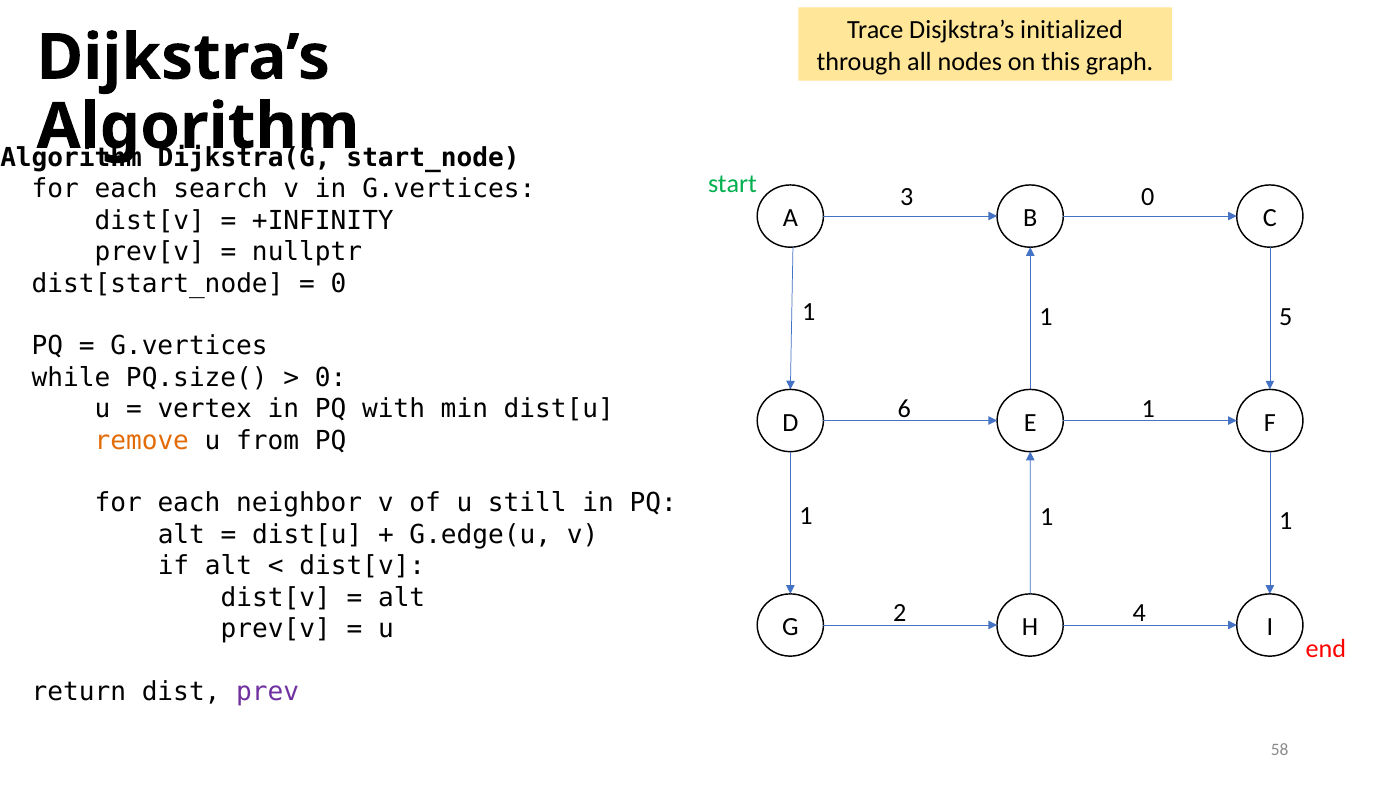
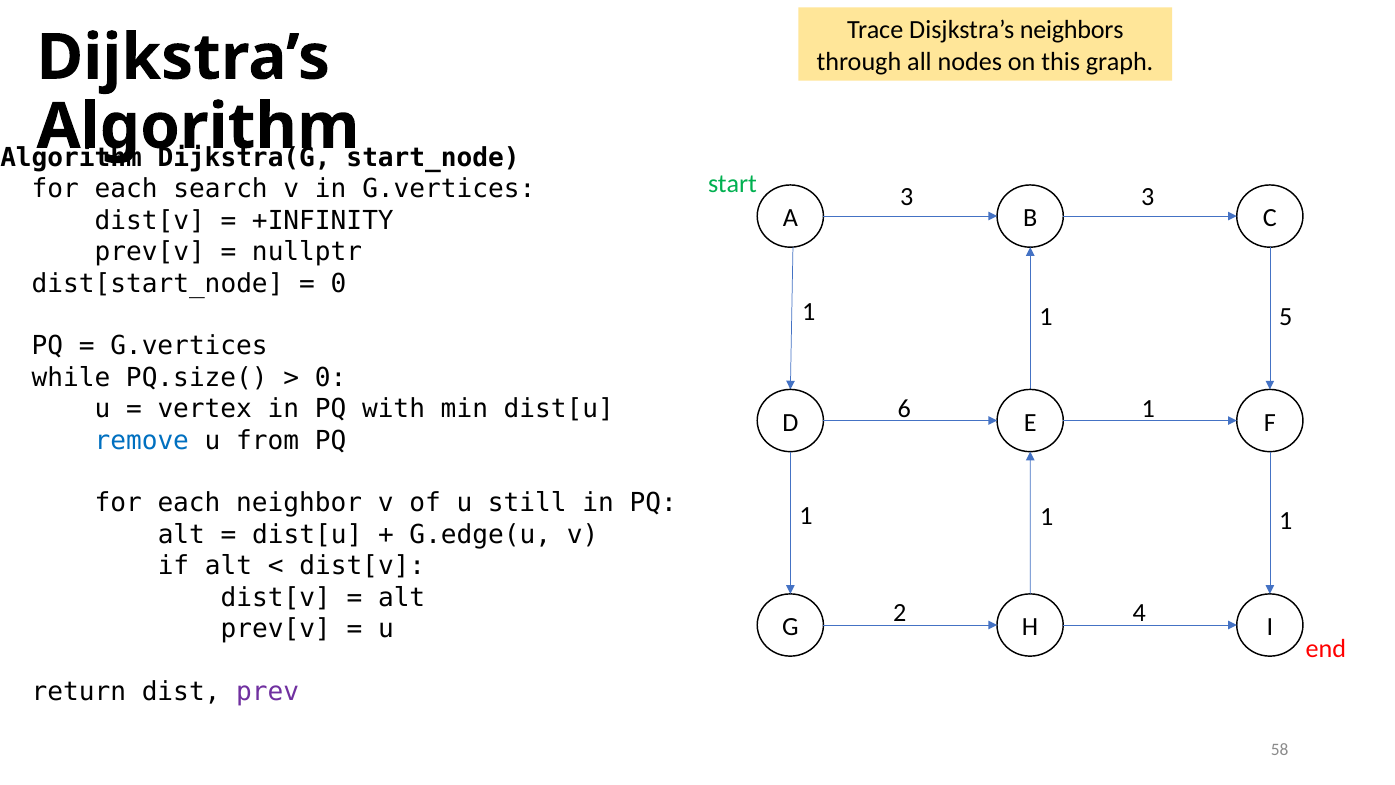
initialized: initialized -> neighbors
3 0: 0 -> 3
remove colour: orange -> blue
